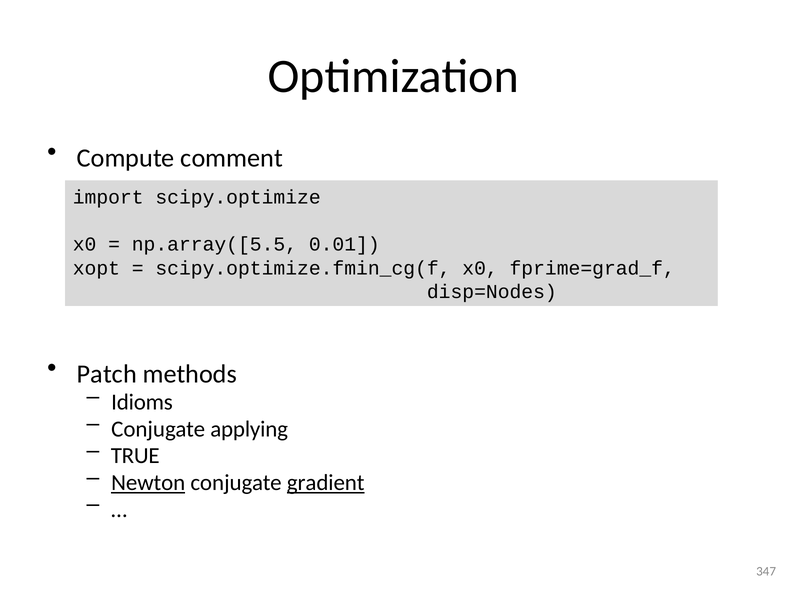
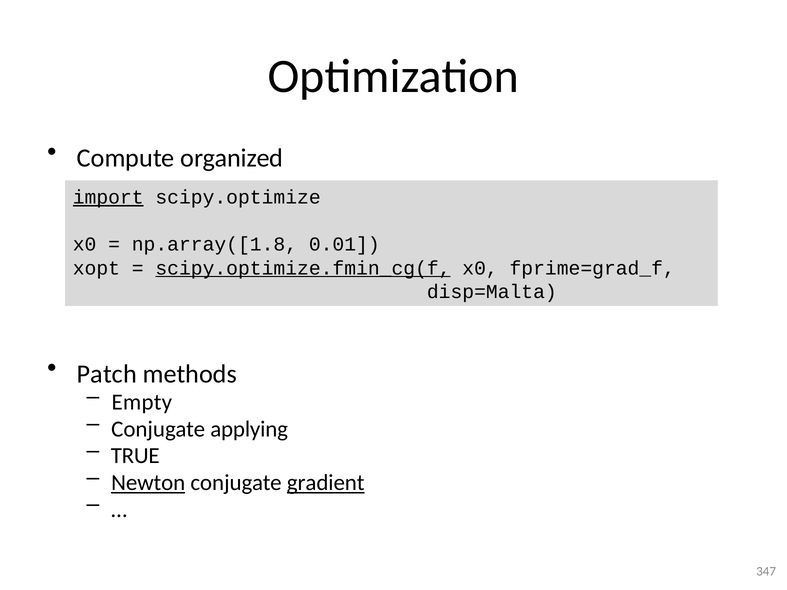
comment: comment -> organized
import underline: none -> present
np.array([5.5: np.array([5.5 -> np.array([1.8
scipy.optimize.fmin_cg(f underline: none -> present
disp=Nodes: disp=Nodes -> disp=Malta
Idioms: Idioms -> Empty
